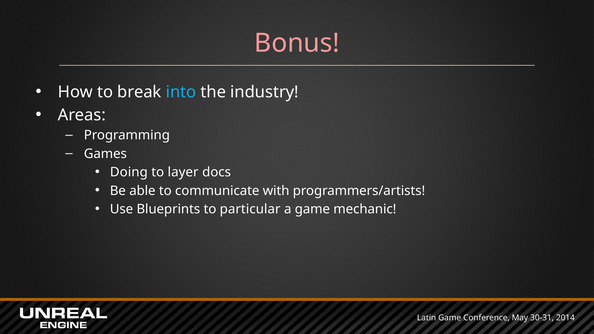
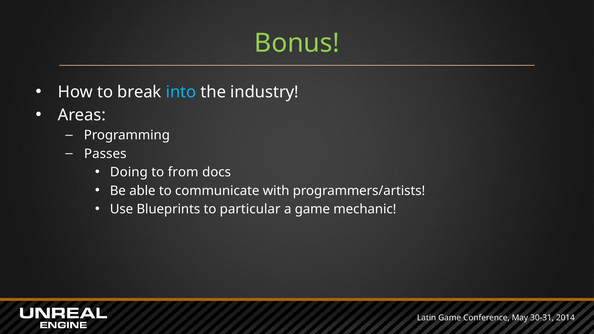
Bonus colour: pink -> light green
Games: Games -> Passes
layer: layer -> from
